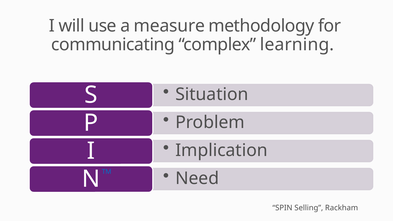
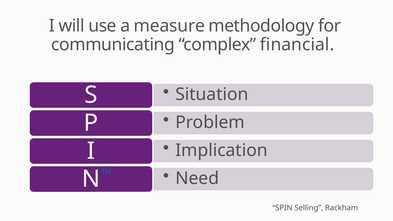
learning: learning -> financial
